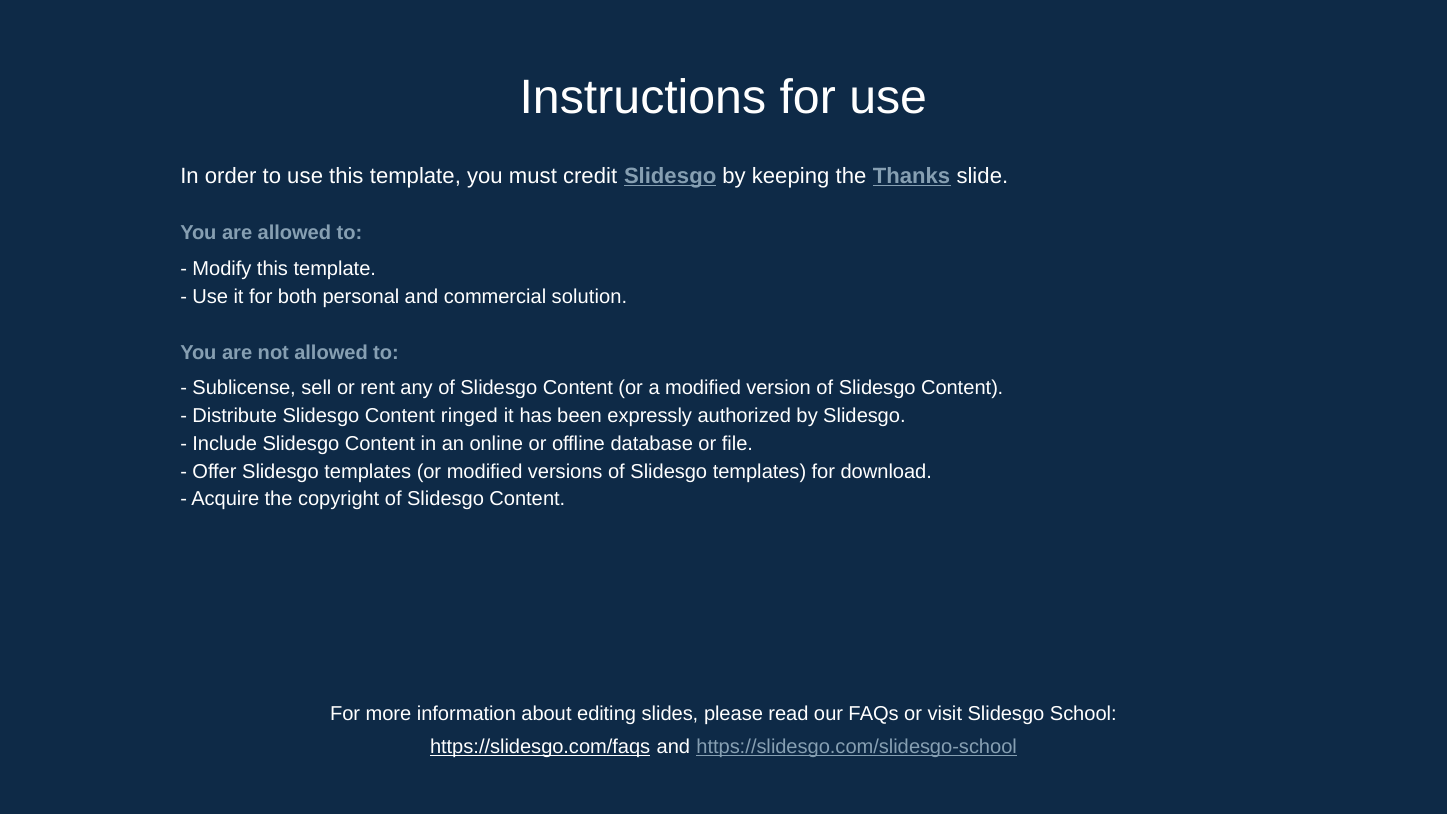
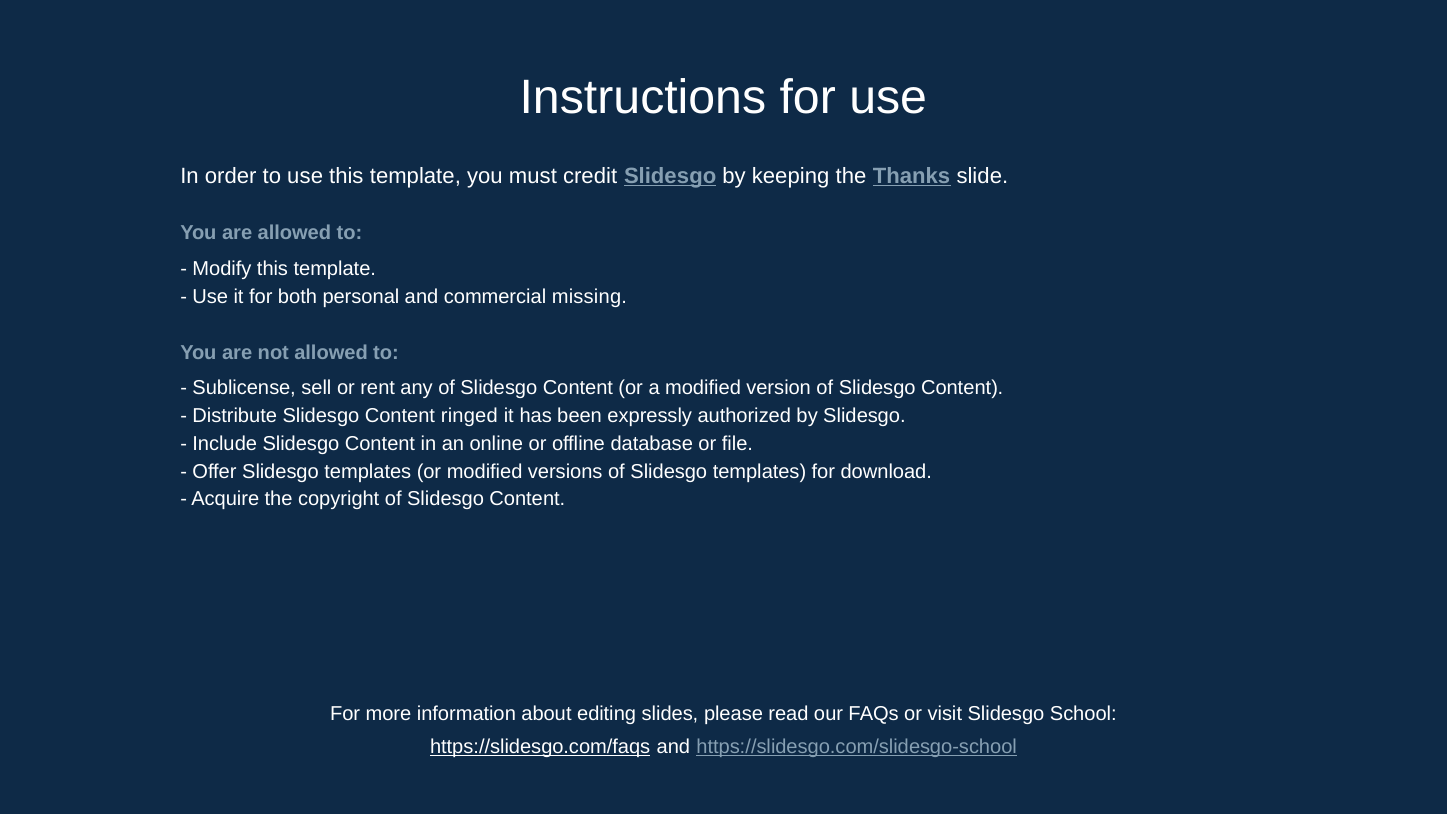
solution: solution -> missing
